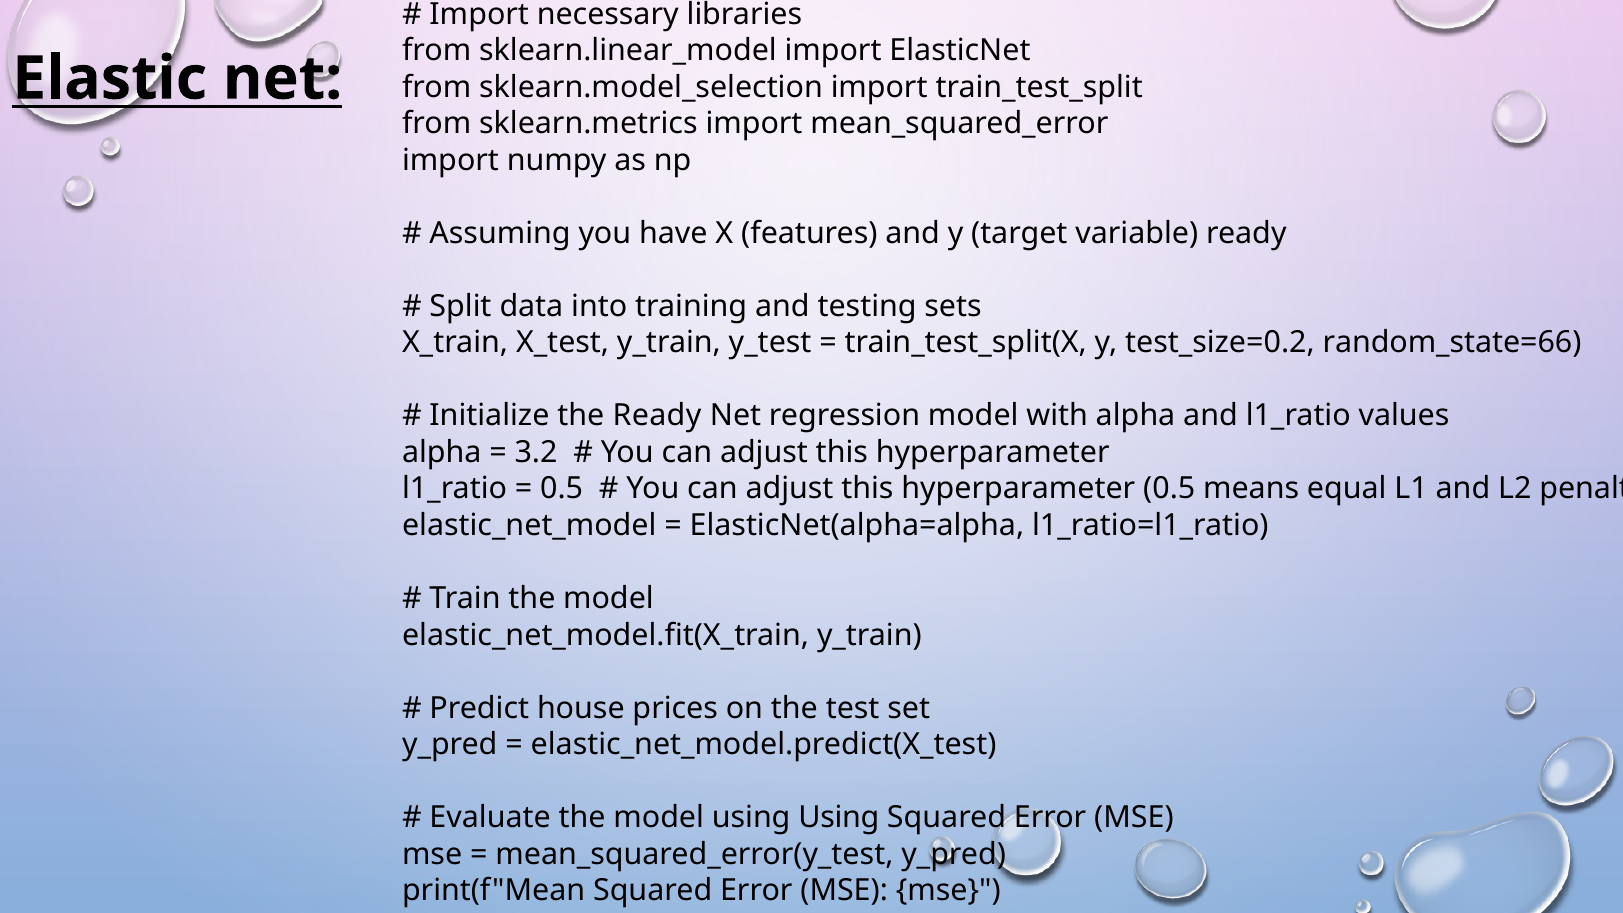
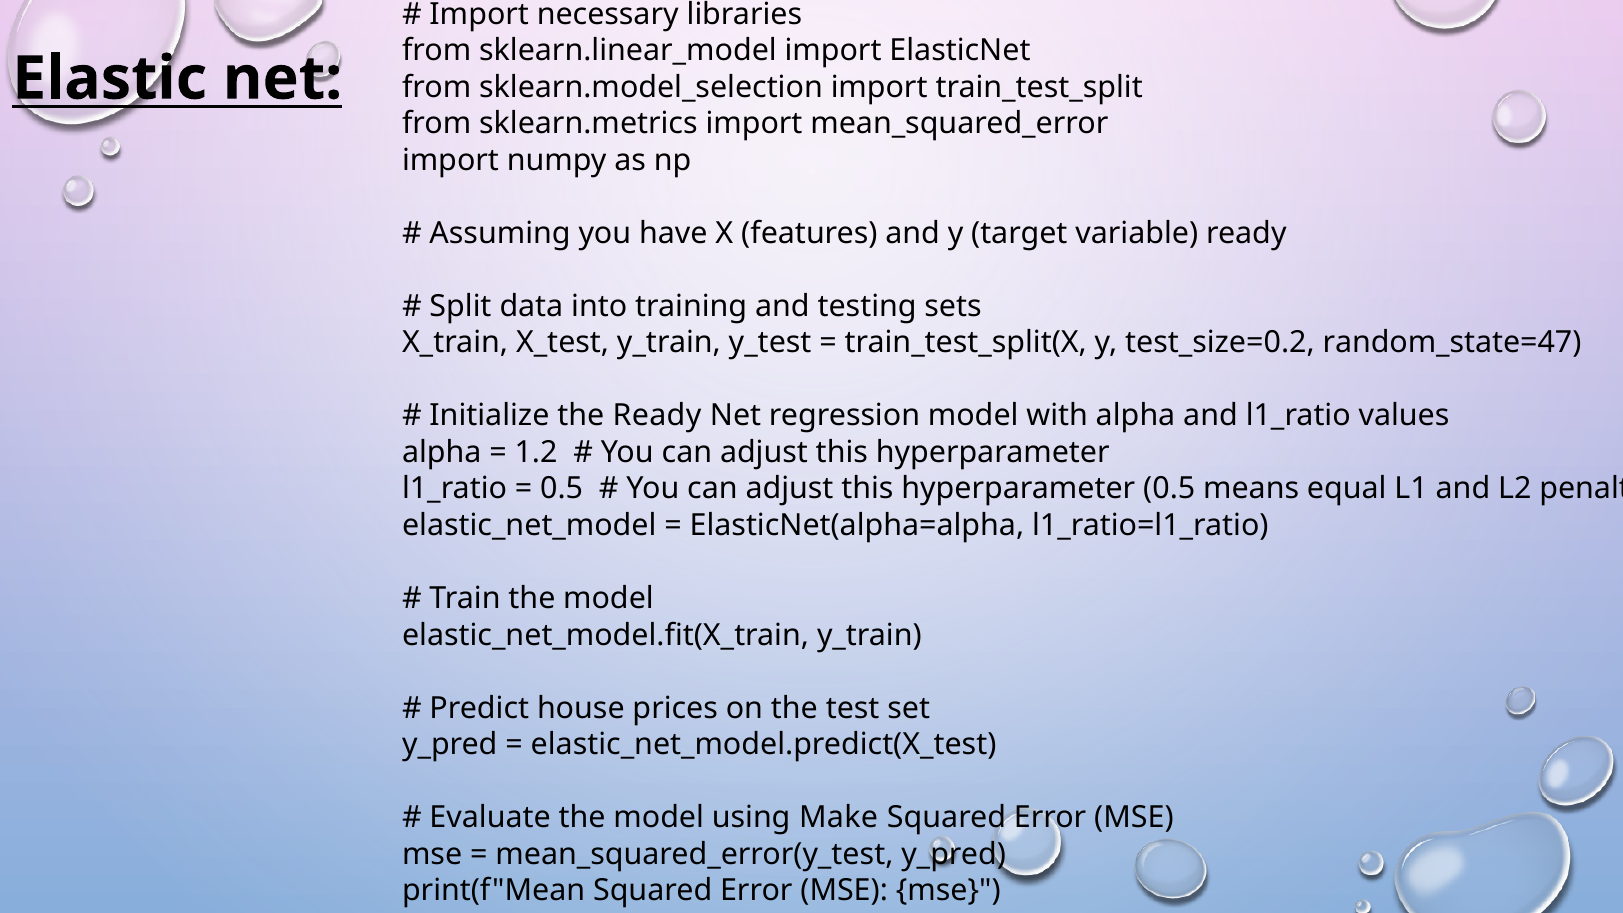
random_state=66: random_state=66 -> random_state=47
3.2: 3.2 -> 1.2
using Using: Using -> Make
